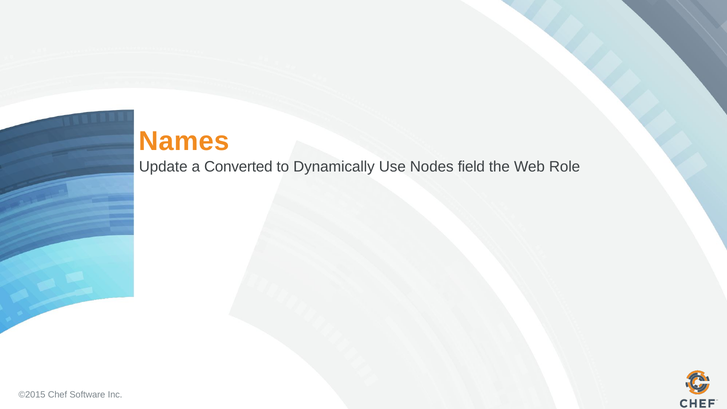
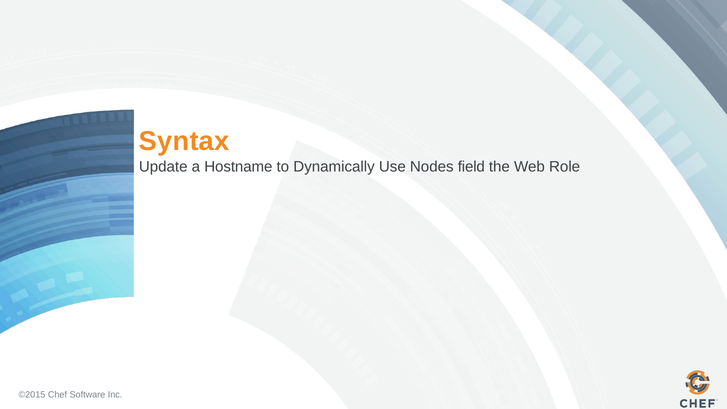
Names: Names -> Syntax
Converted: Converted -> Hostname
